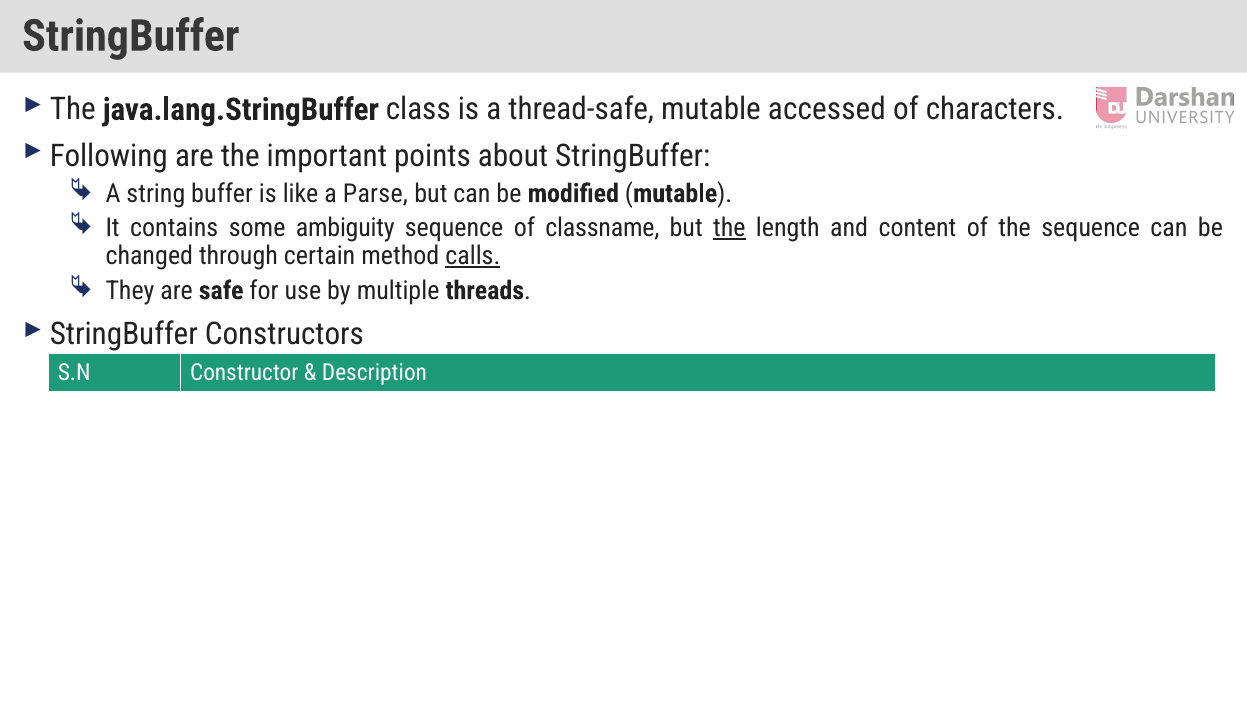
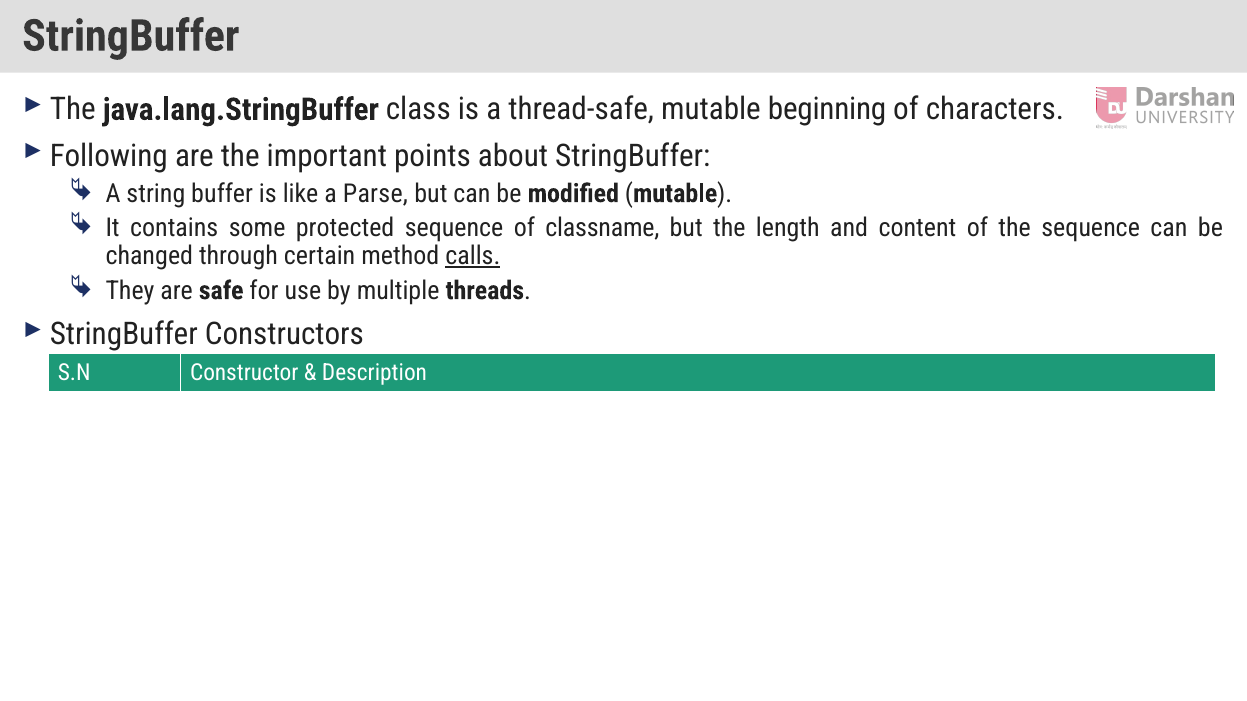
accessed: accessed -> beginning
ambiguity: ambiguity -> protected
the at (729, 228) underline: present -> none
